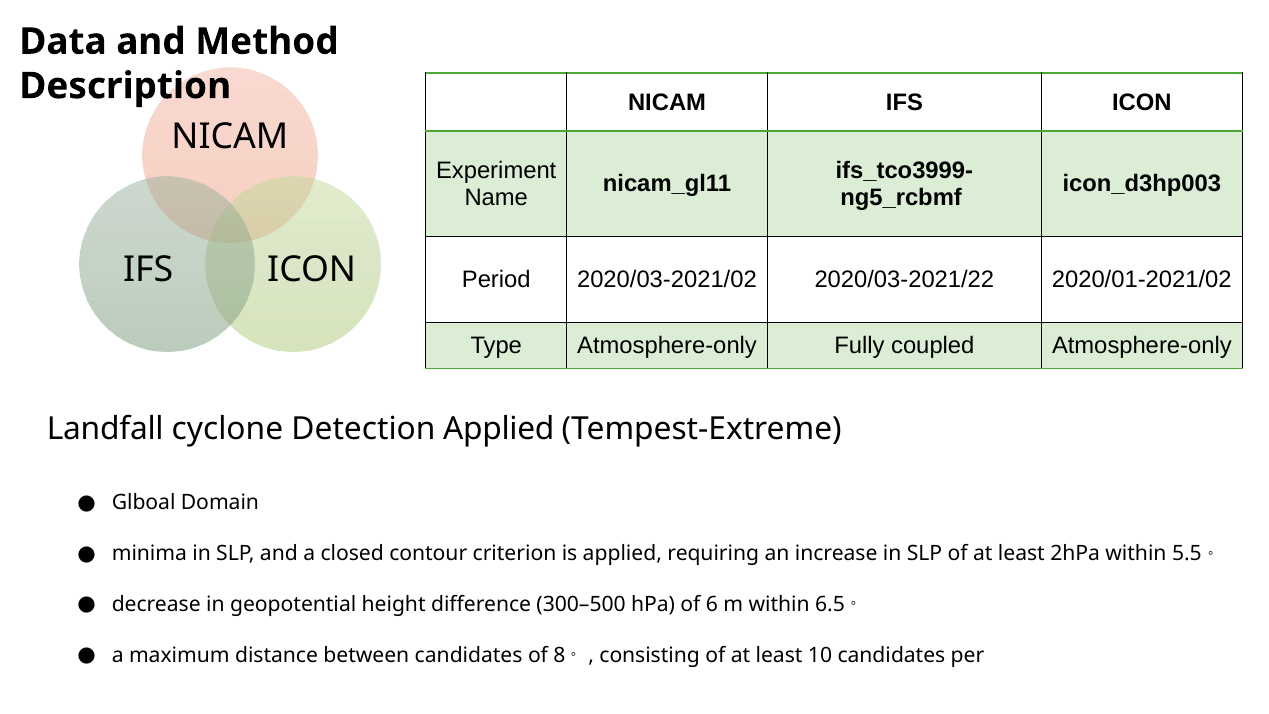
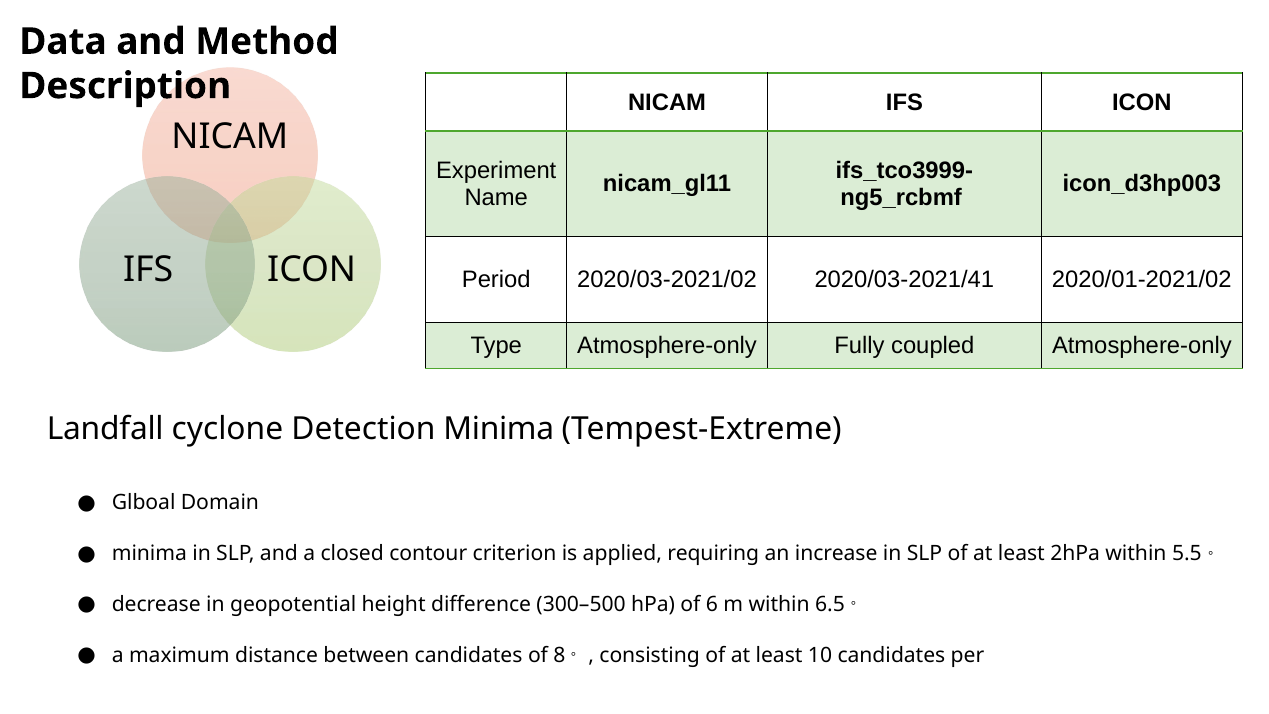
2020/03-2021/22: 2020/03-2021/22 -> 2020/03-2021/41
Detection Applied: Applied -> Minima
